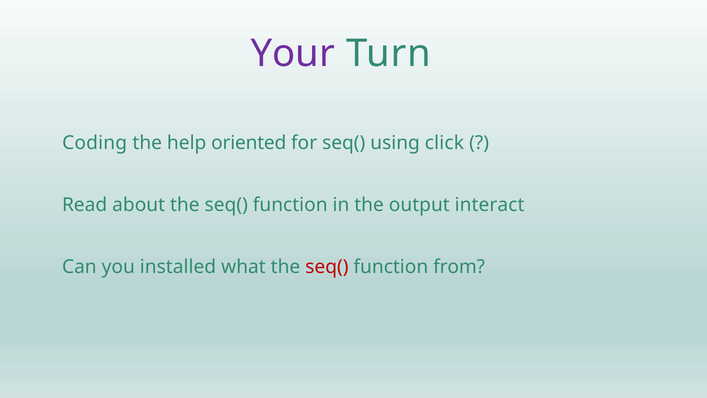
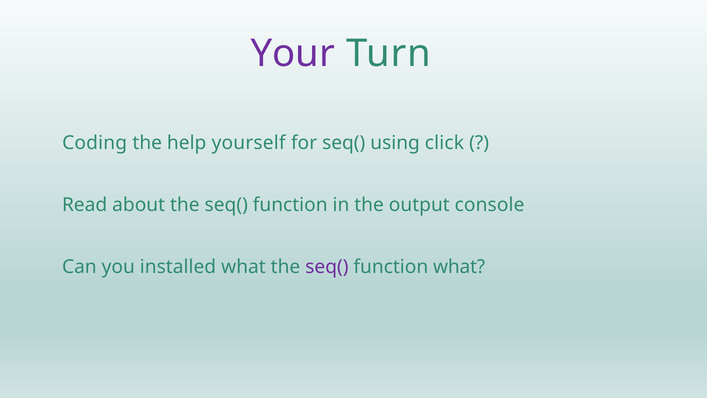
oriented: oriented -> yourself
interact: interact -> console
seq( at (327, 267) colour: red -> purple
function from: from -> what
